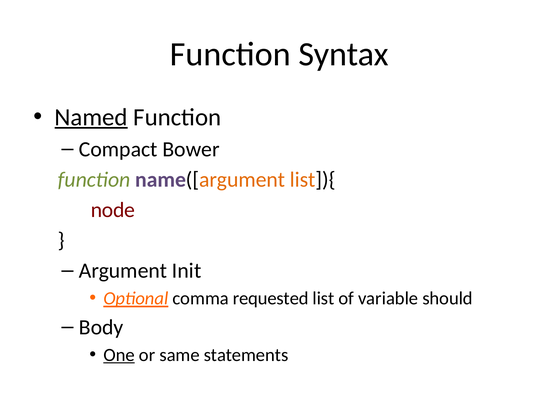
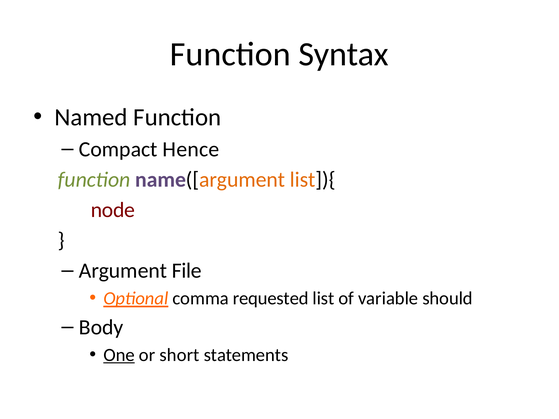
Named underline: present -> none
Bower: Bower -> Hence
Init: Init -> File
same: same -> short
